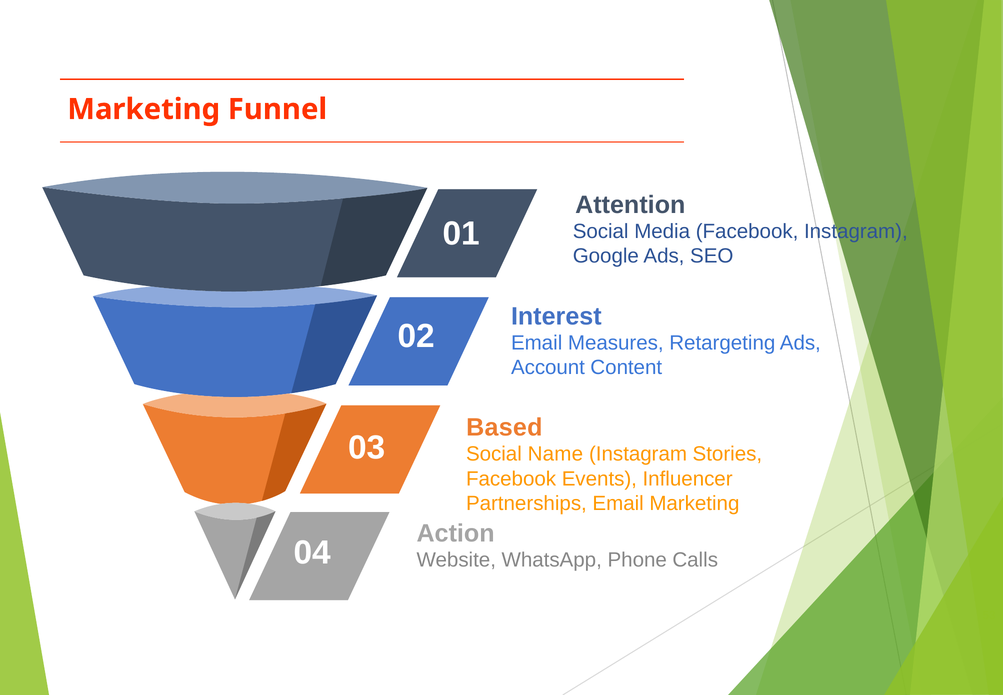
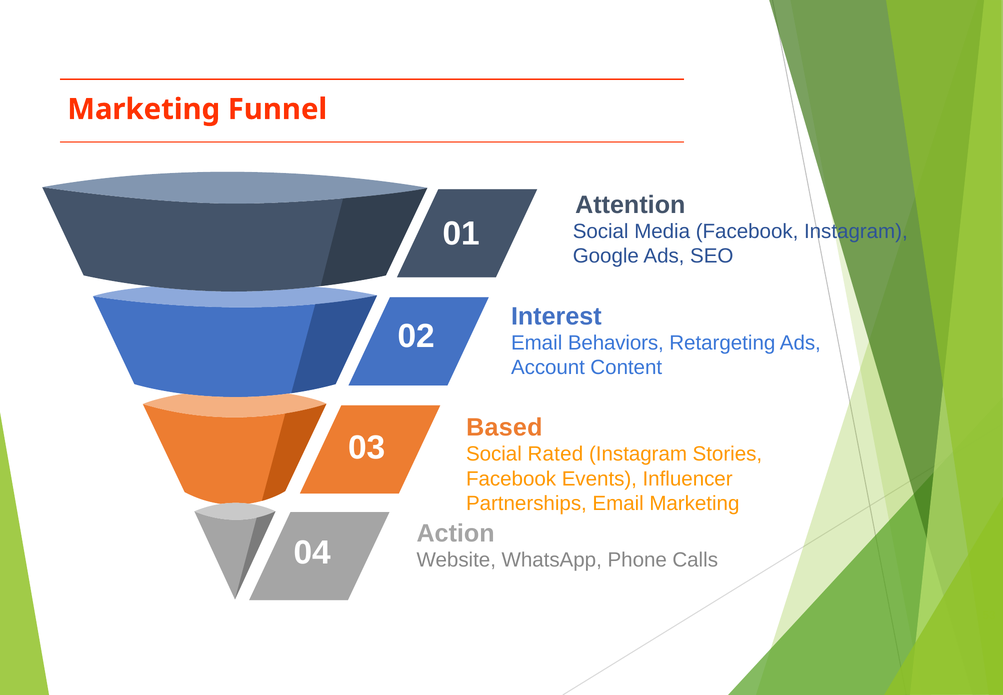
Measures: Measures -> Behaviors
Name: Name -> Rated
